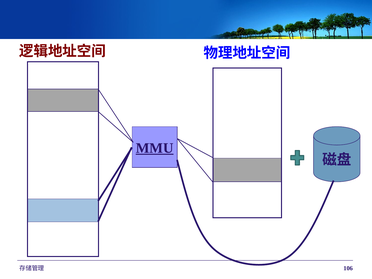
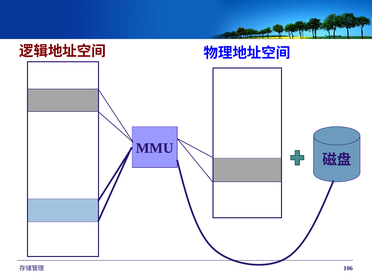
MMU underline: present -> none
